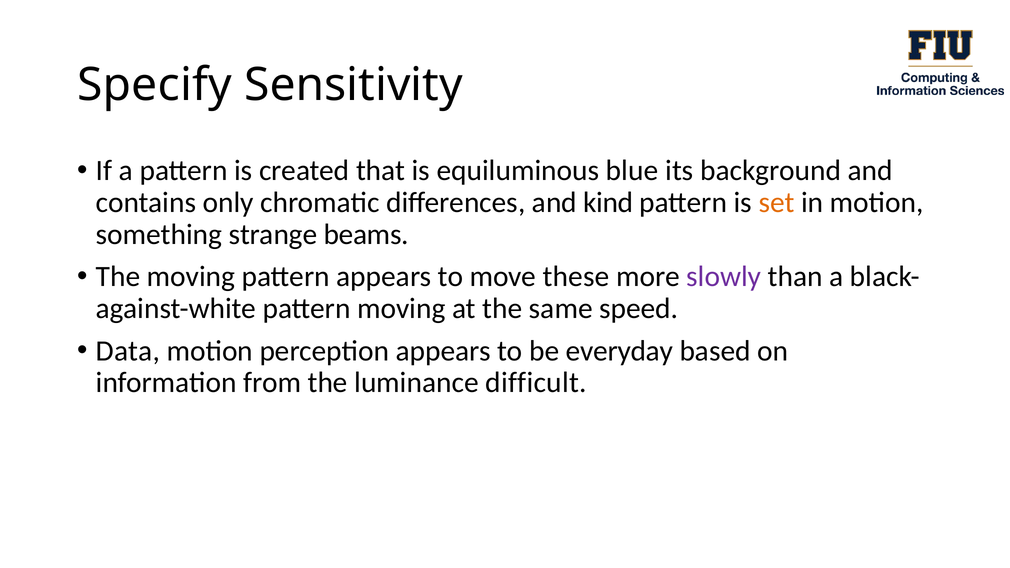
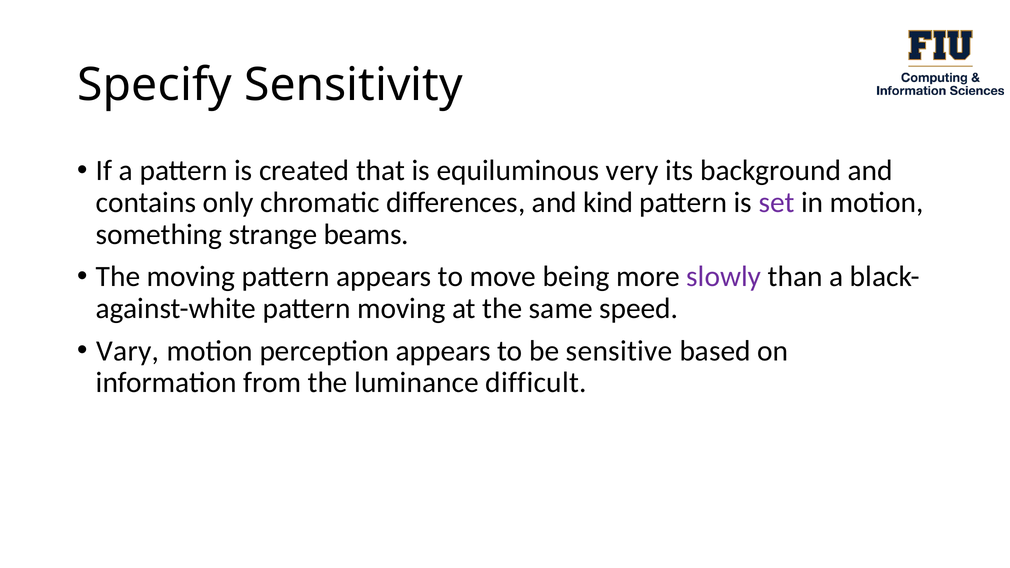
blue: blue -> very
set colour: orange -> purple
these: these -> being
Data: Data -> Vary
everyday: everyday -> sensitive
